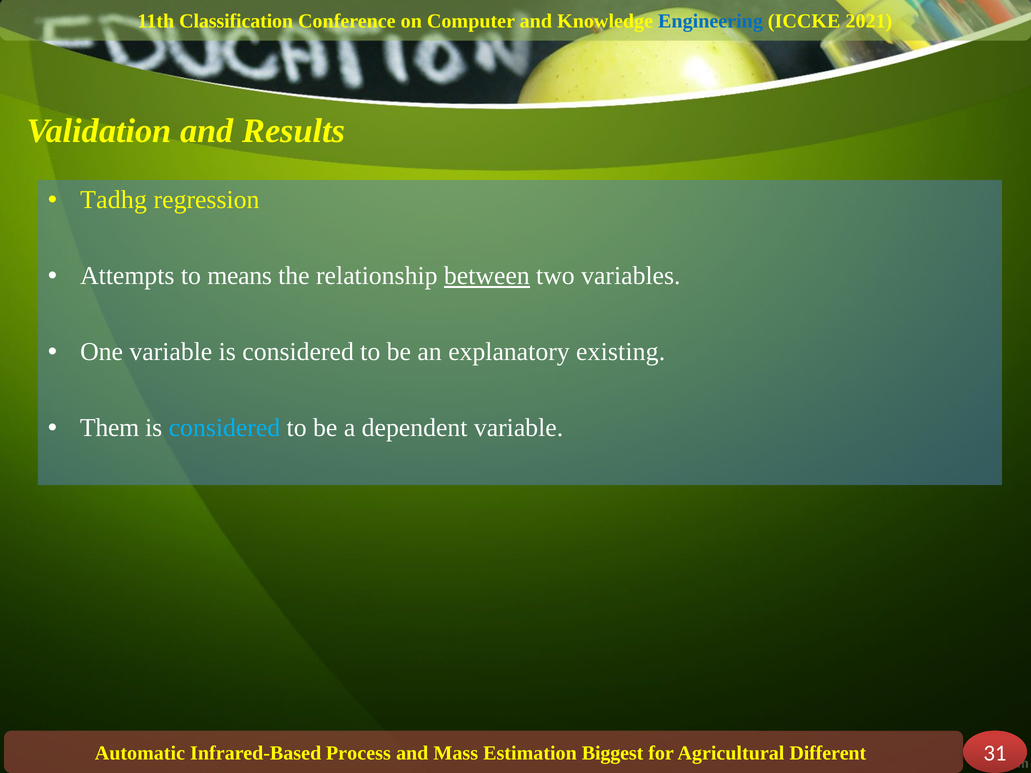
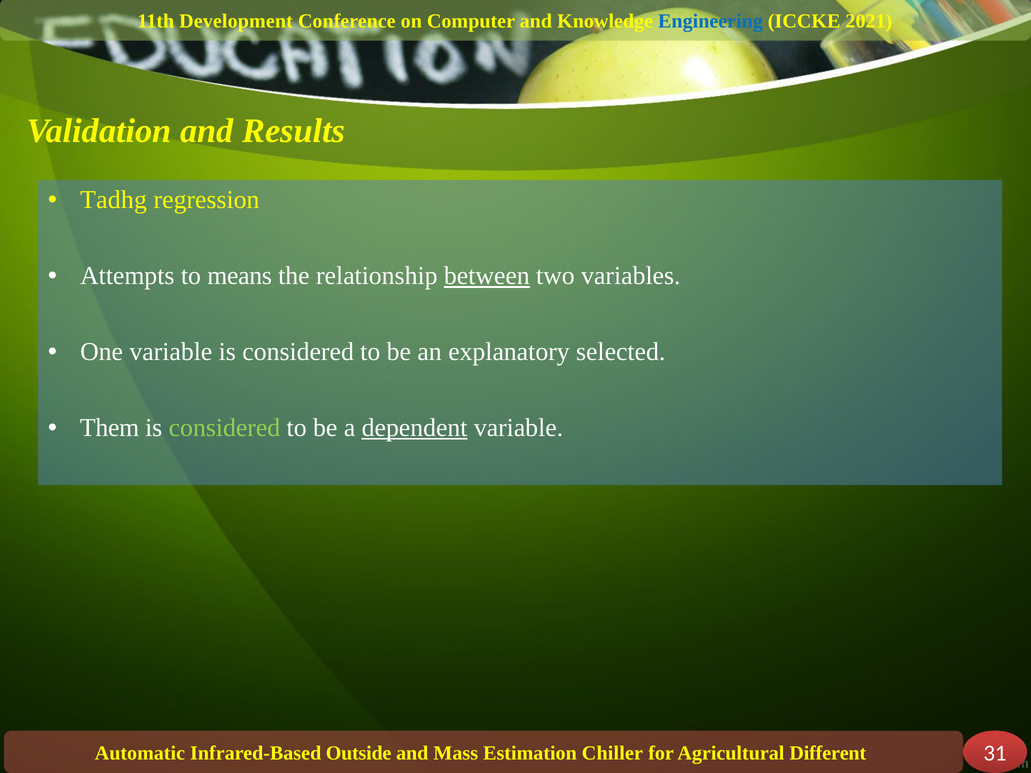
Classification: Classification -> Development
existing: existing -> selected
considered at (224, 428) colour: light blue -> light green
dependent underline: none -> present
Process: Process -> Outside
Biggest: Biggest -> Chiller
